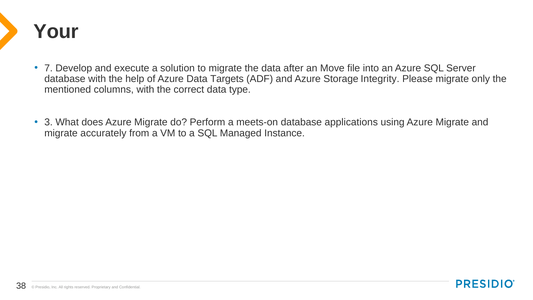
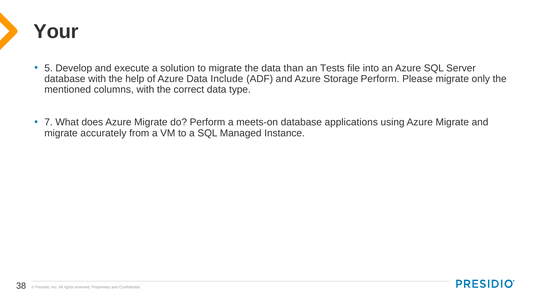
7: 7 -> 5
after: after -> than
Move: Move -> Tests
Targets: Targets -> Include
Storage Integrity: Integrity -> Perform
3: 3 -> 7
